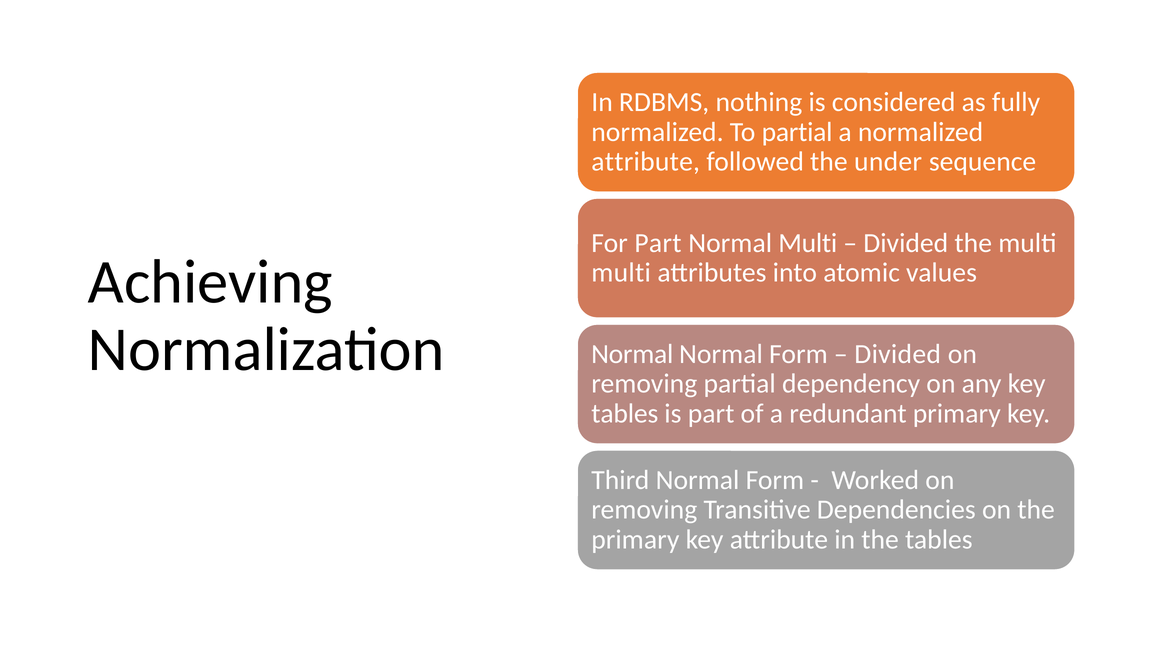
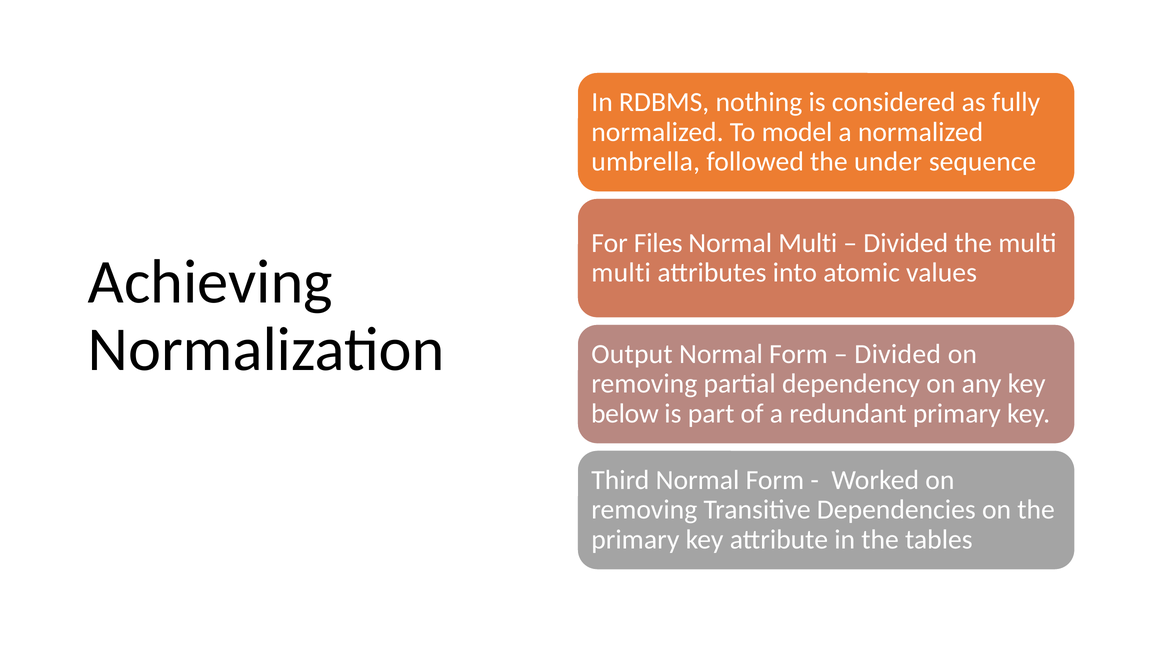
To partial: partial -> model
attribute at (646, 162): attribute -> umbrella
For Part: Part -> Files
Normal at (632, 354): Normal -> Output
tables at (625, 414): tables -> below
